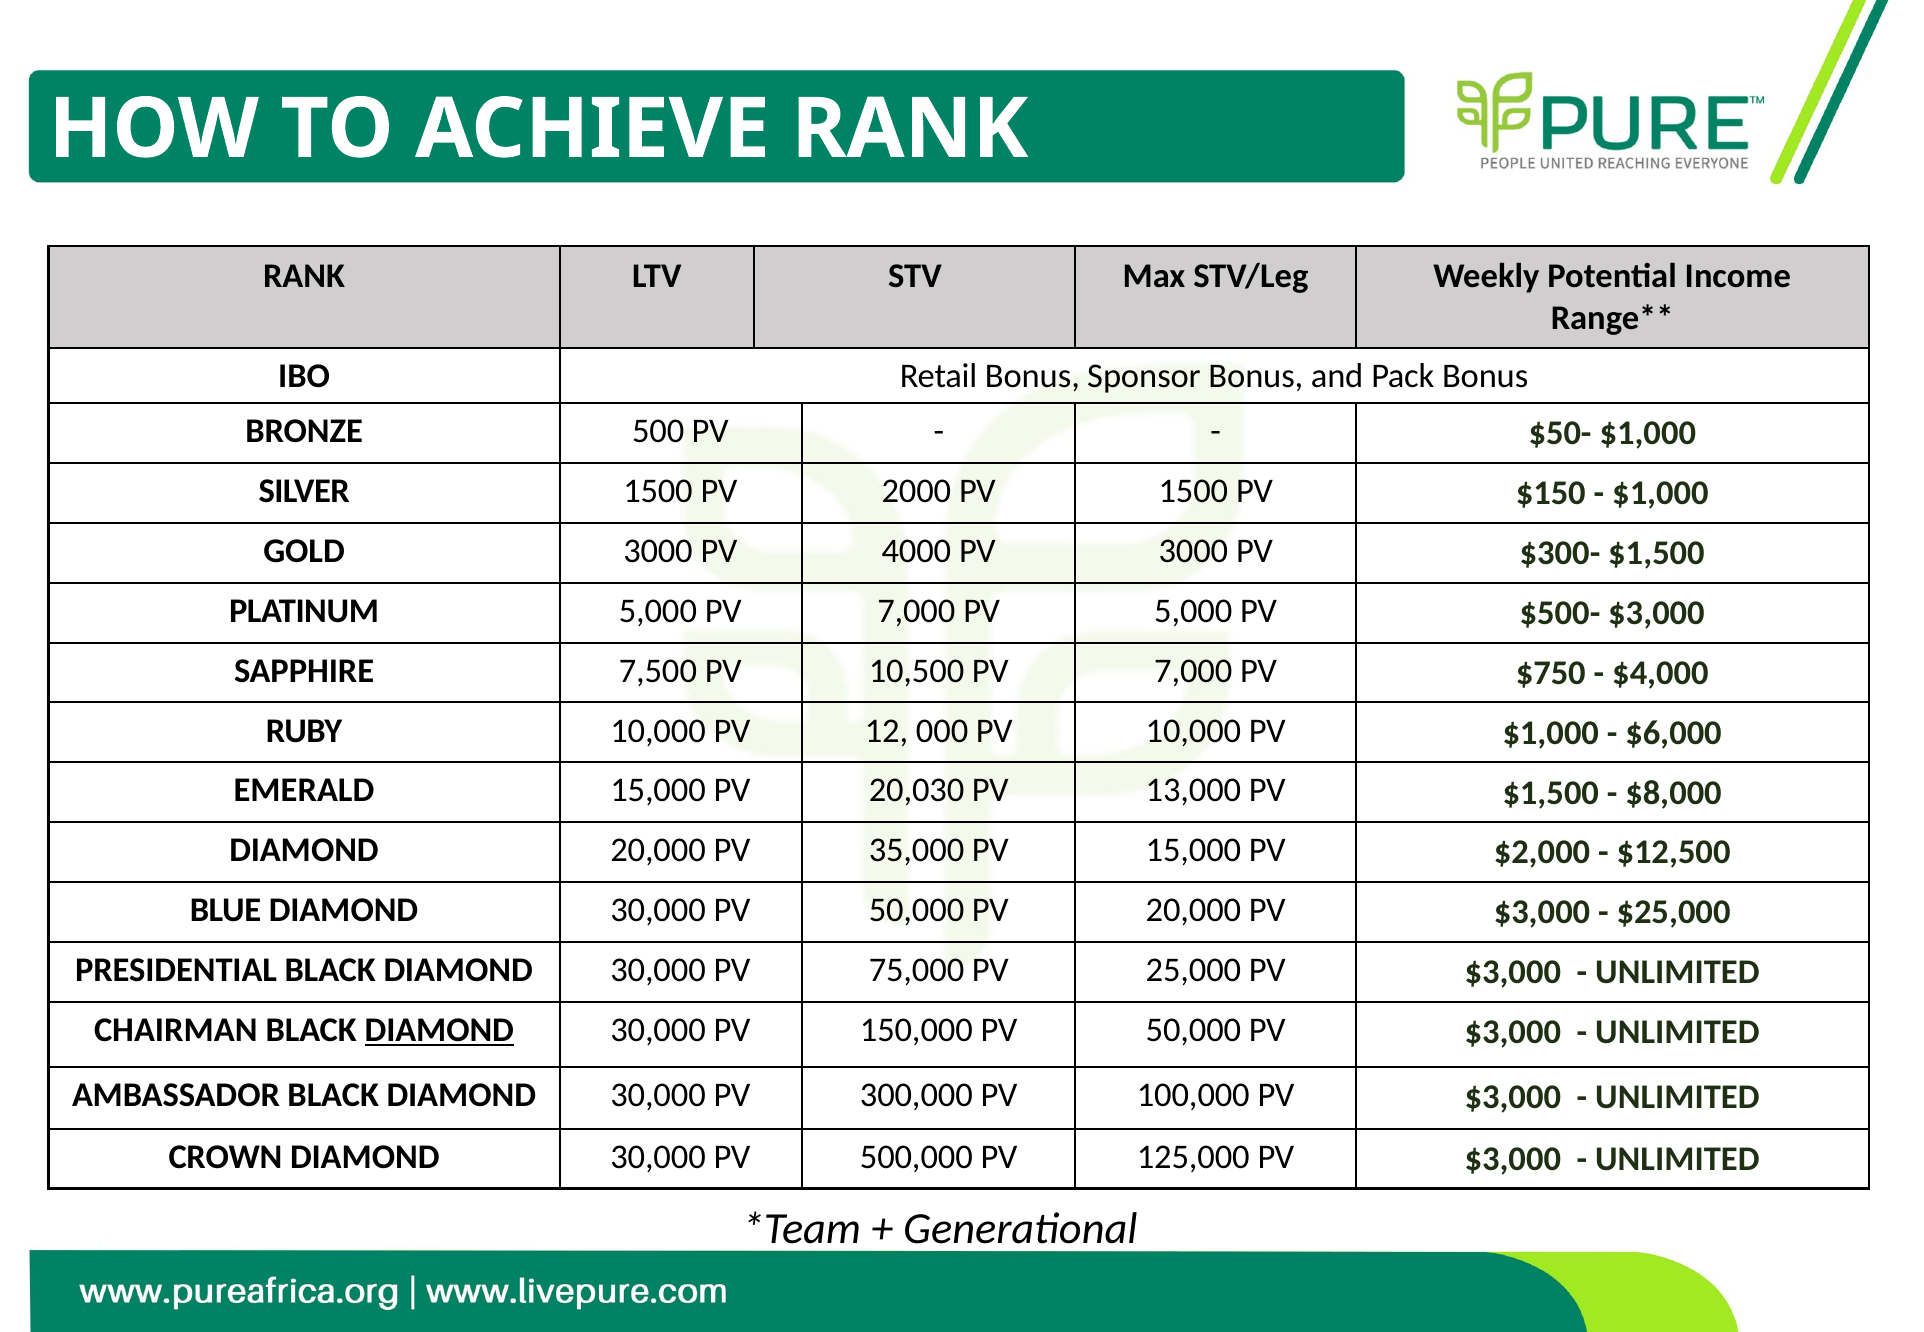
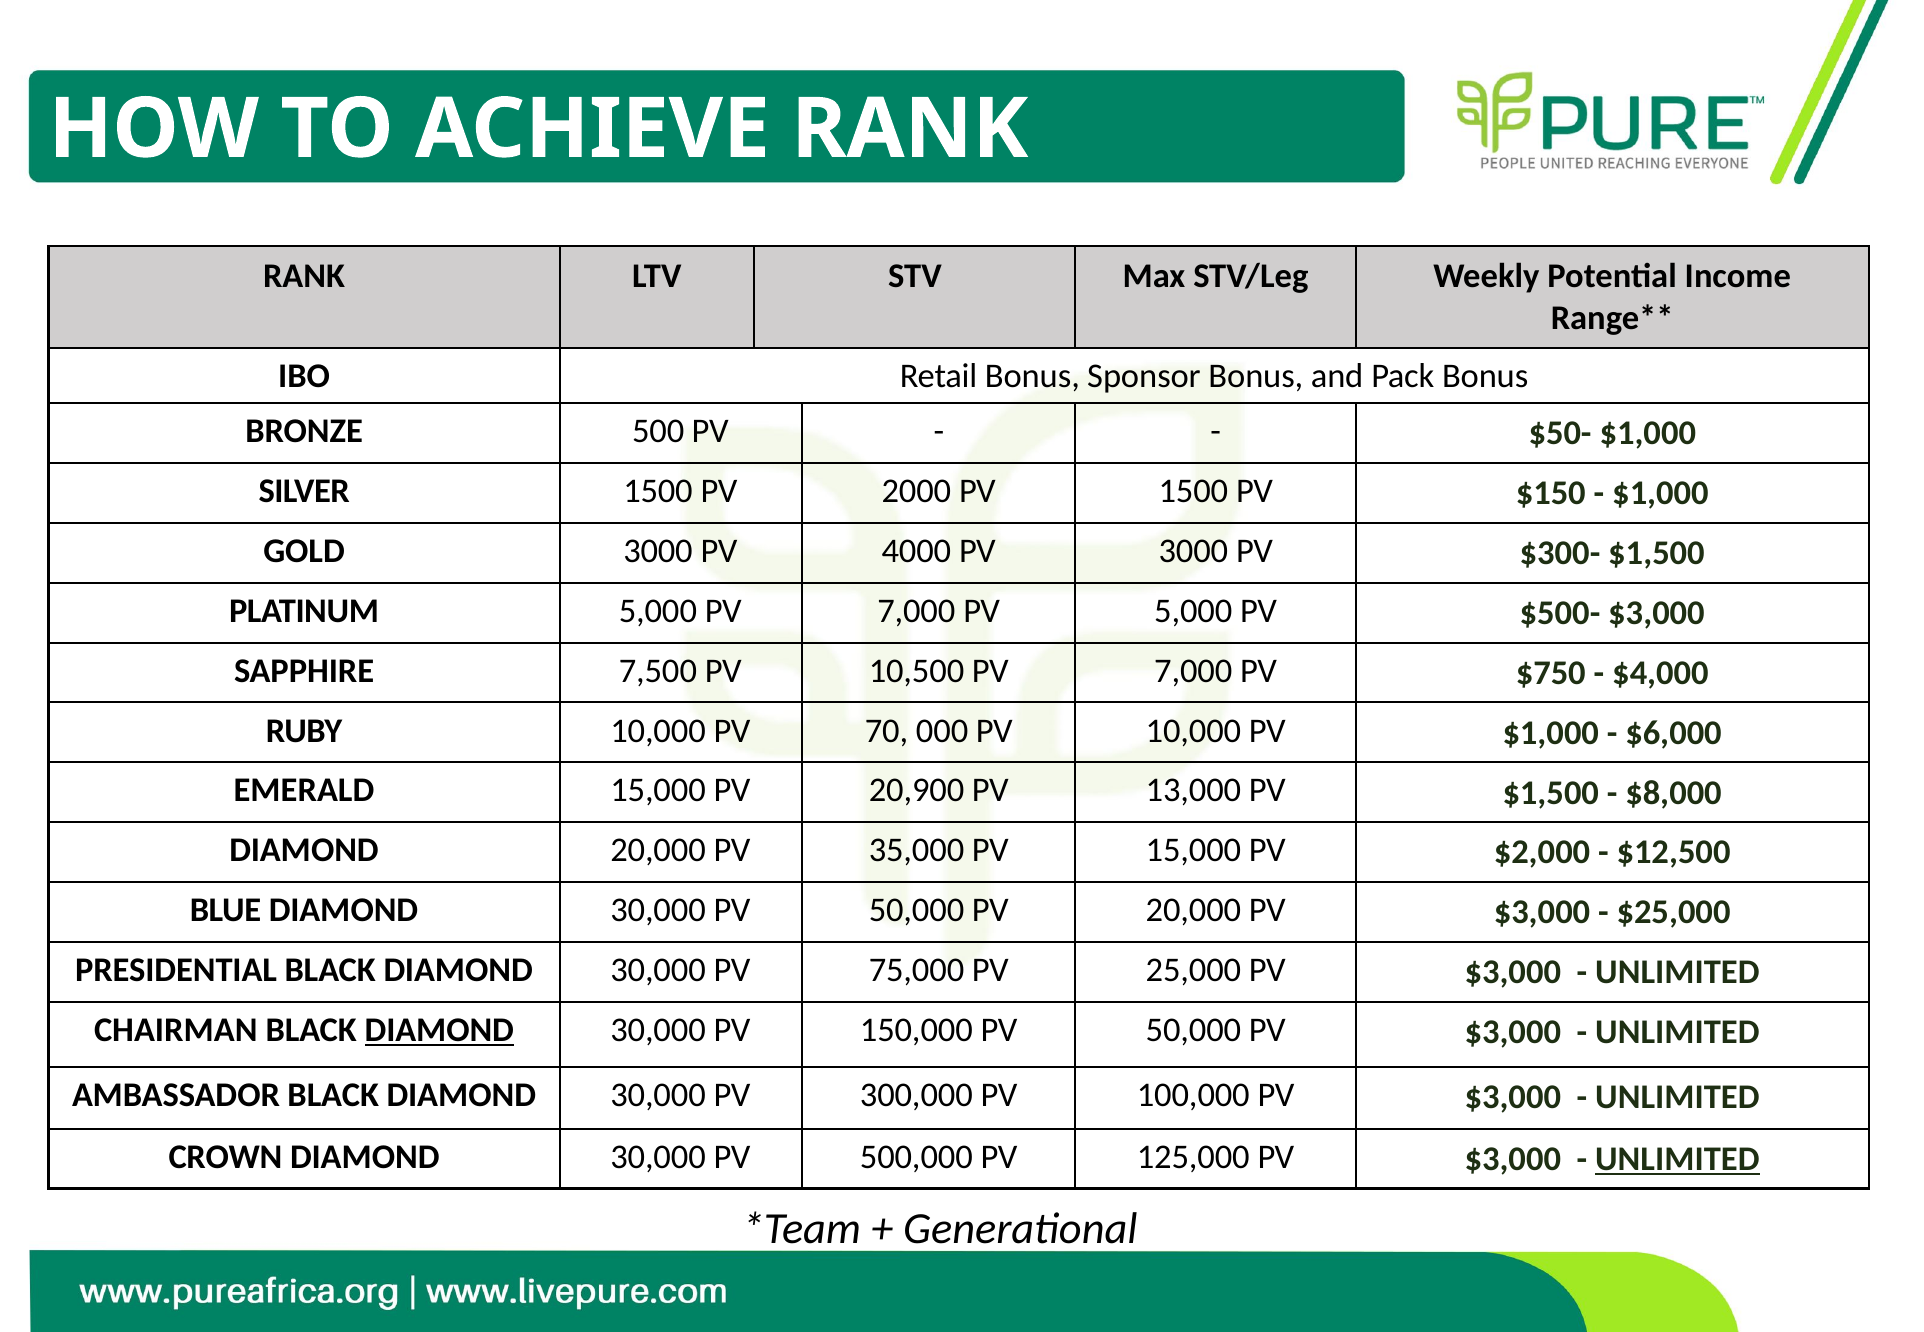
12: 12 -> 70
20,030: 20,030 -> 20,900
UNLIMITED at (1677, 1159) underline: none -> present
